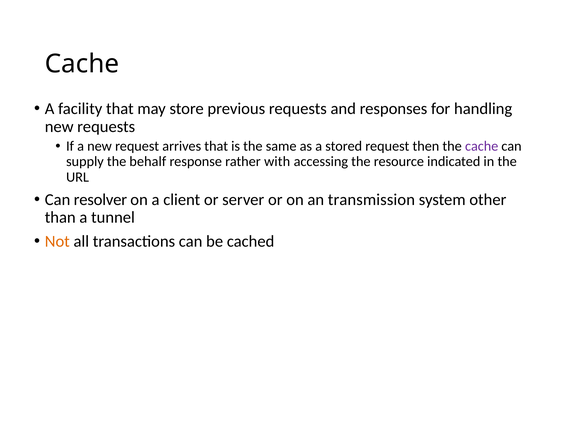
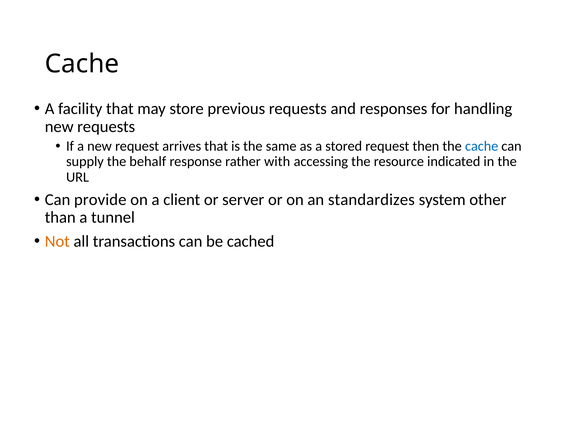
cache at (482, 146) colour: purple -> blue
resolver: resolver -> provide
transmission: transmission -> standardizes
